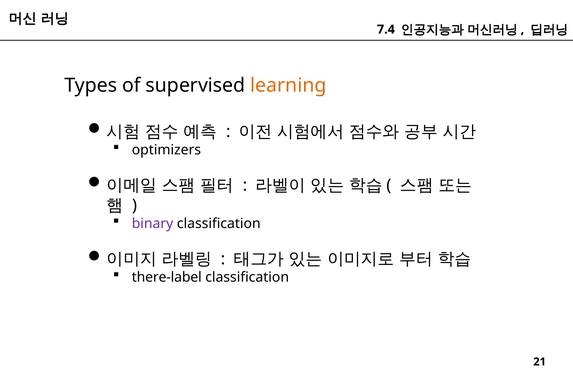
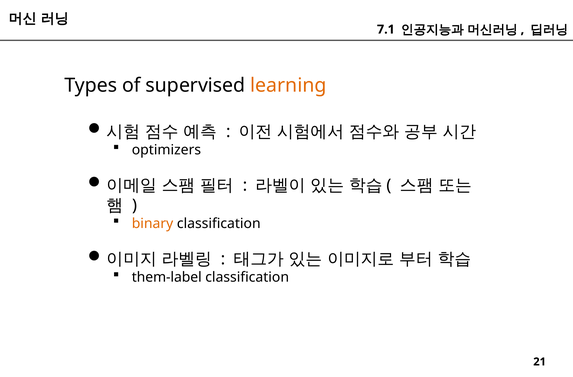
7.4: 7.4 -> 7.1
binary colour: purple -> orange
there-label: there-label -> them-label
